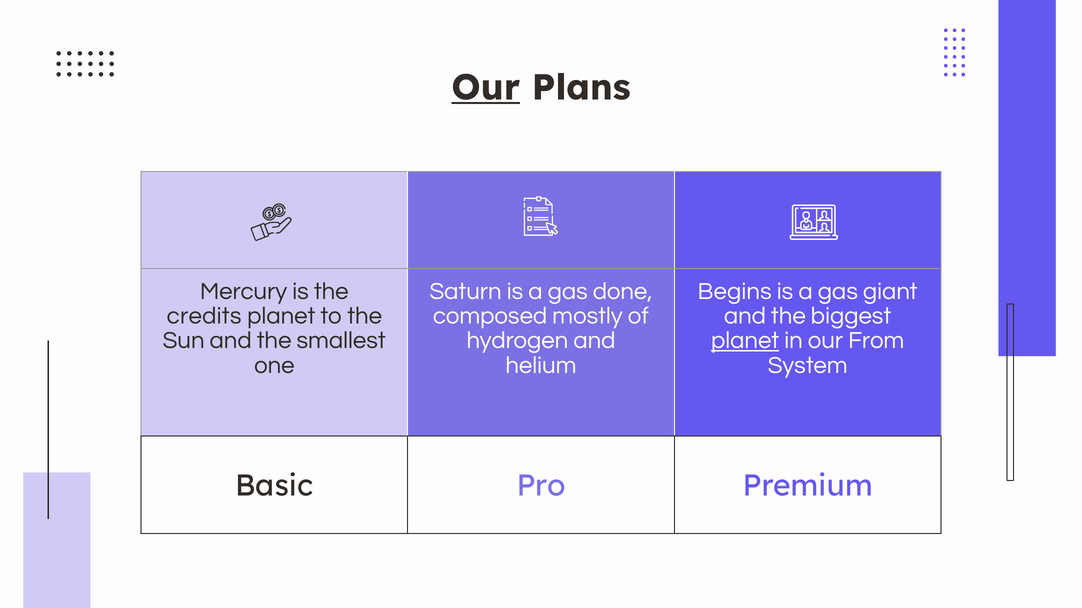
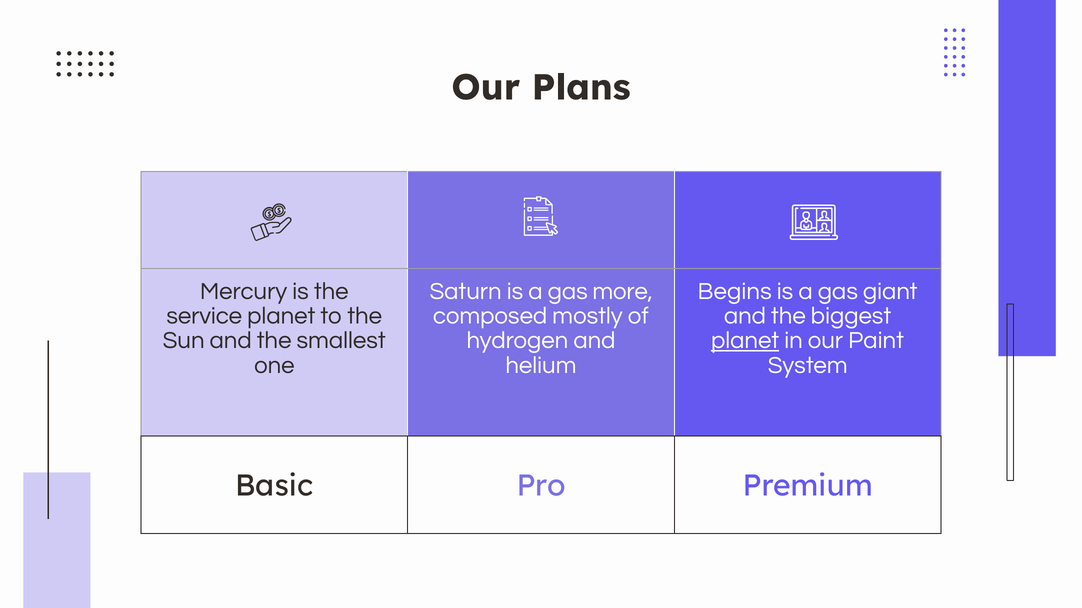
Our at (486, 88) underline: present -> none
done: done -> more
credits: credits -> service
From: From -> Paint
